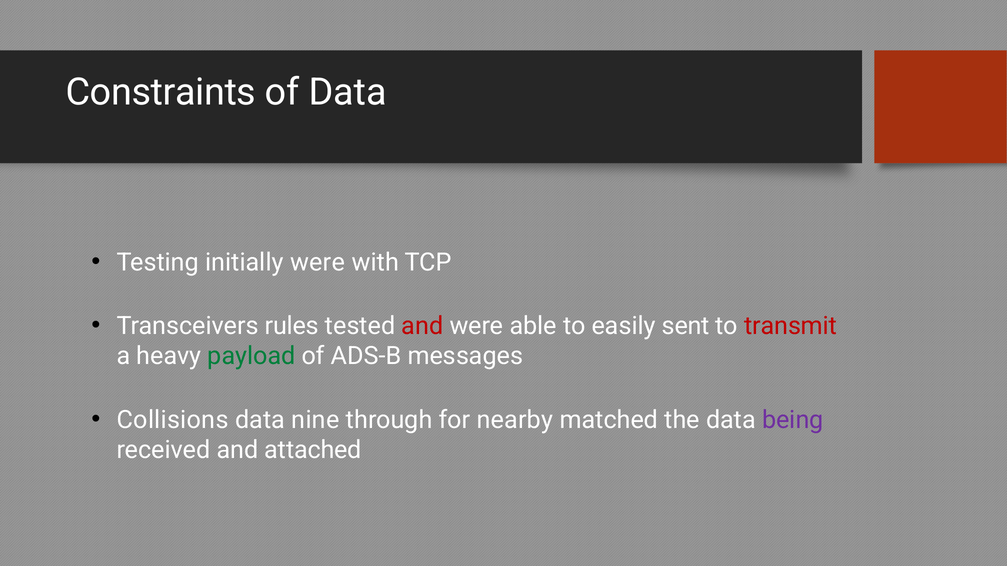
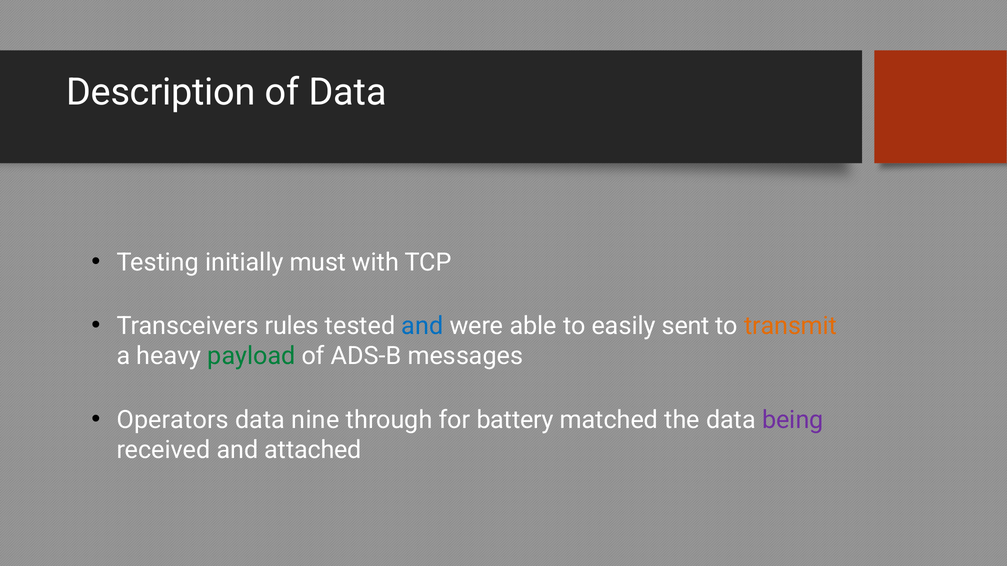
Constraints: Constraints -> Description
initially were: were -> must
and at (422, 326) colour: red -> blue
transmit colour: red -> orange
Collisions: Collisions -> Operators
nearby: nearby -> battery
